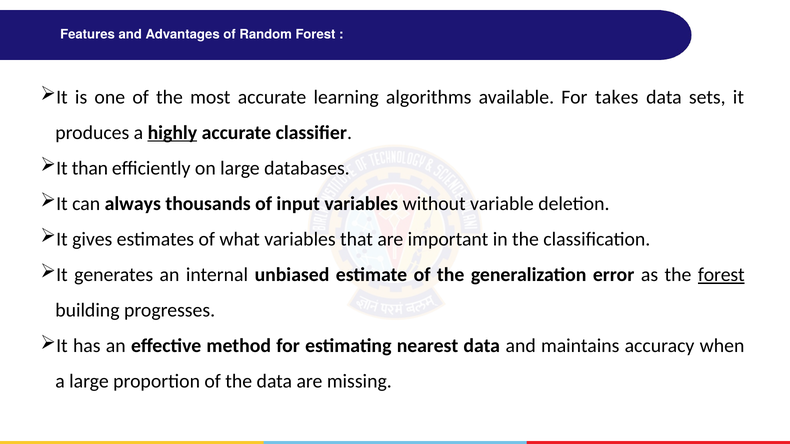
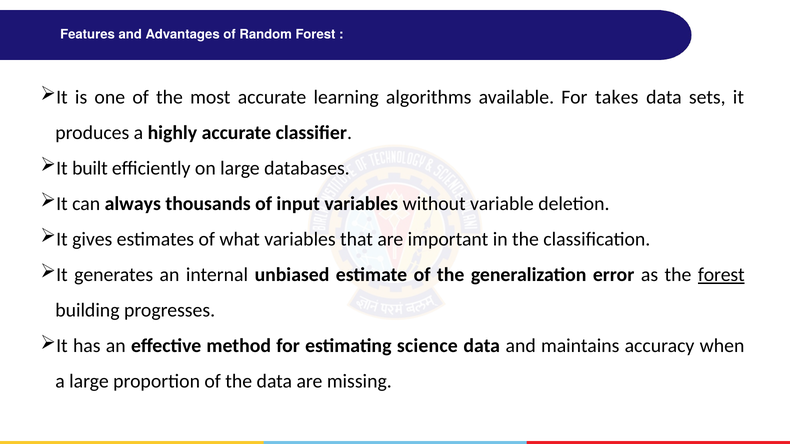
highly underline: present -> none
than: than -> built
nearest: nearest -> science
